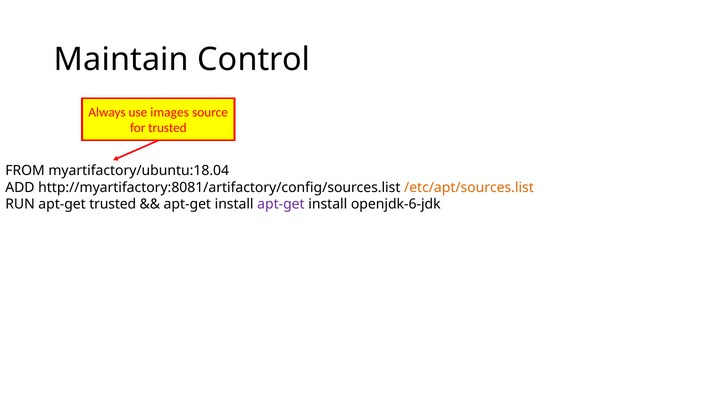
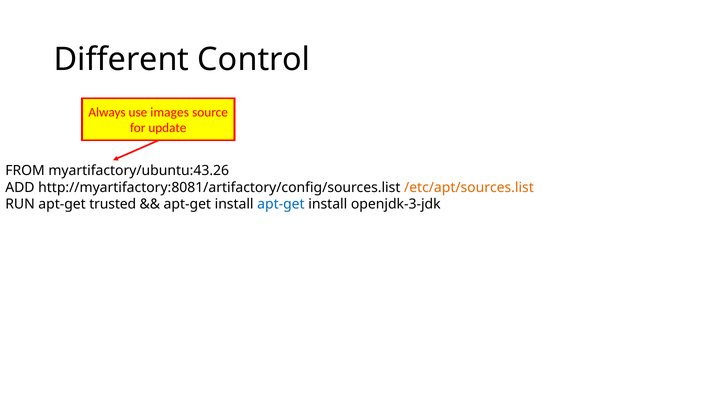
Maintain: Maintain -> Different
for trusted: trusted -> update
myartifactory/ubuntu:18.04: myartifactory/ubuntu:18.04 -> myartifactory/ubuntu:43.26
apt-get at (281, 204) colour: purple -> blue
openjdk-6-jdk: openjdk-6-jdk -> openjdk-3-jdk
